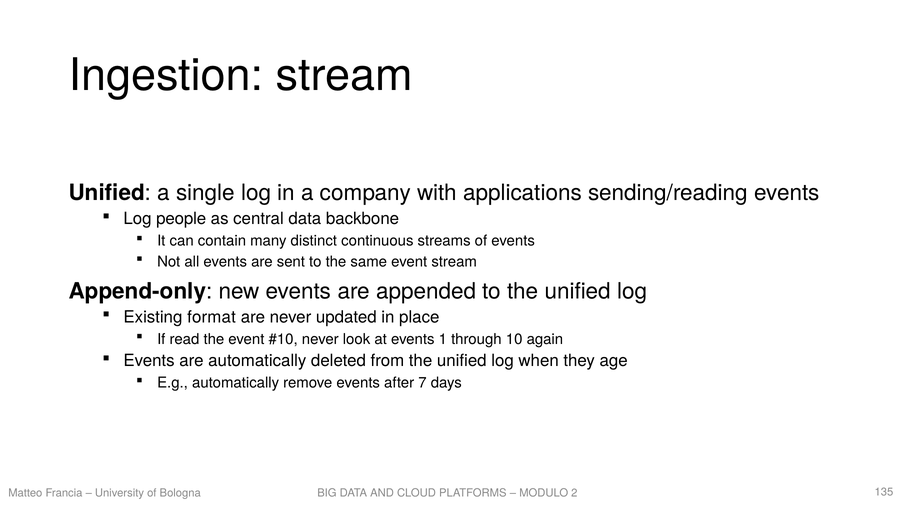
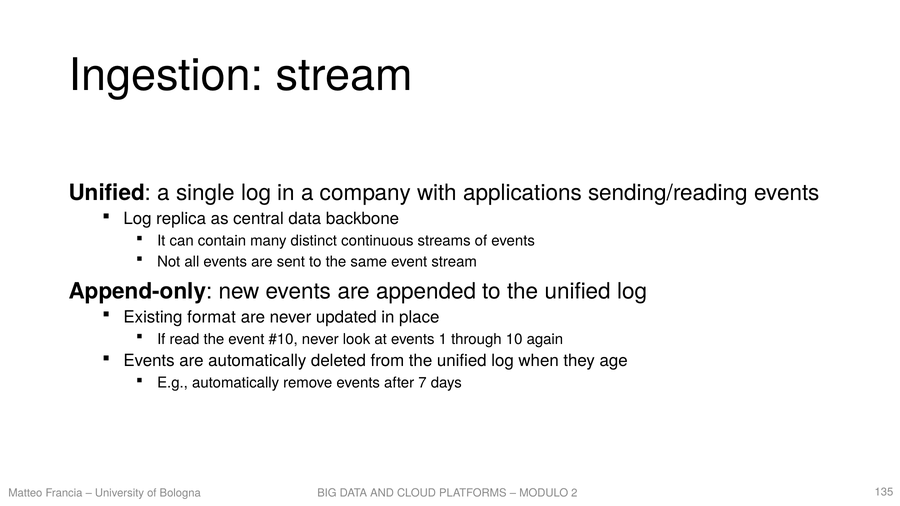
people: people -> replica
